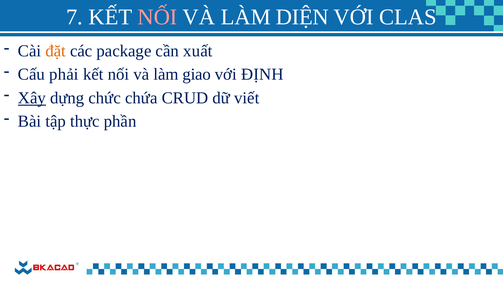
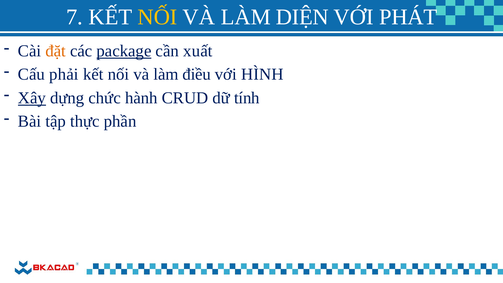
NỐI at (157, 17) colour: pink -> yellow
CLAS: CLAS -> PHÁT
package underline: none -> present
giao: giao -> điều
ĐỊNH: ĐỊNH -> HÌNH
chứa: chứa -> hành
viết: viết -> tính
